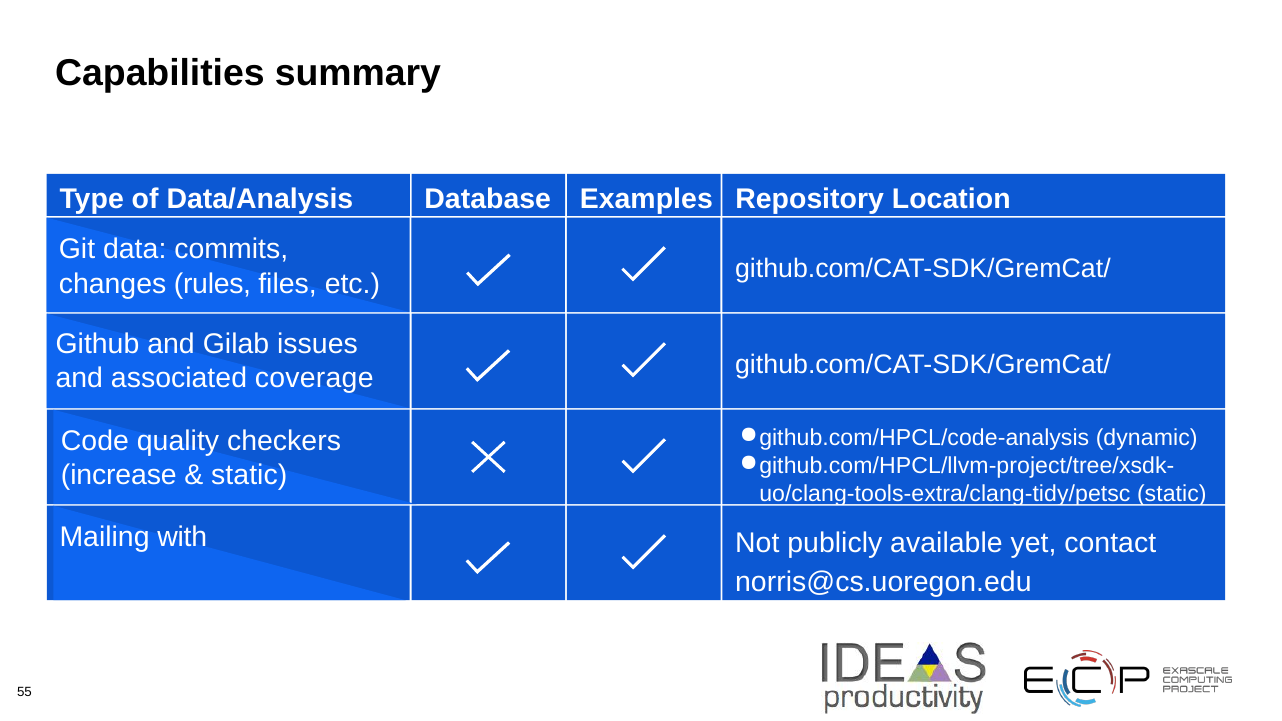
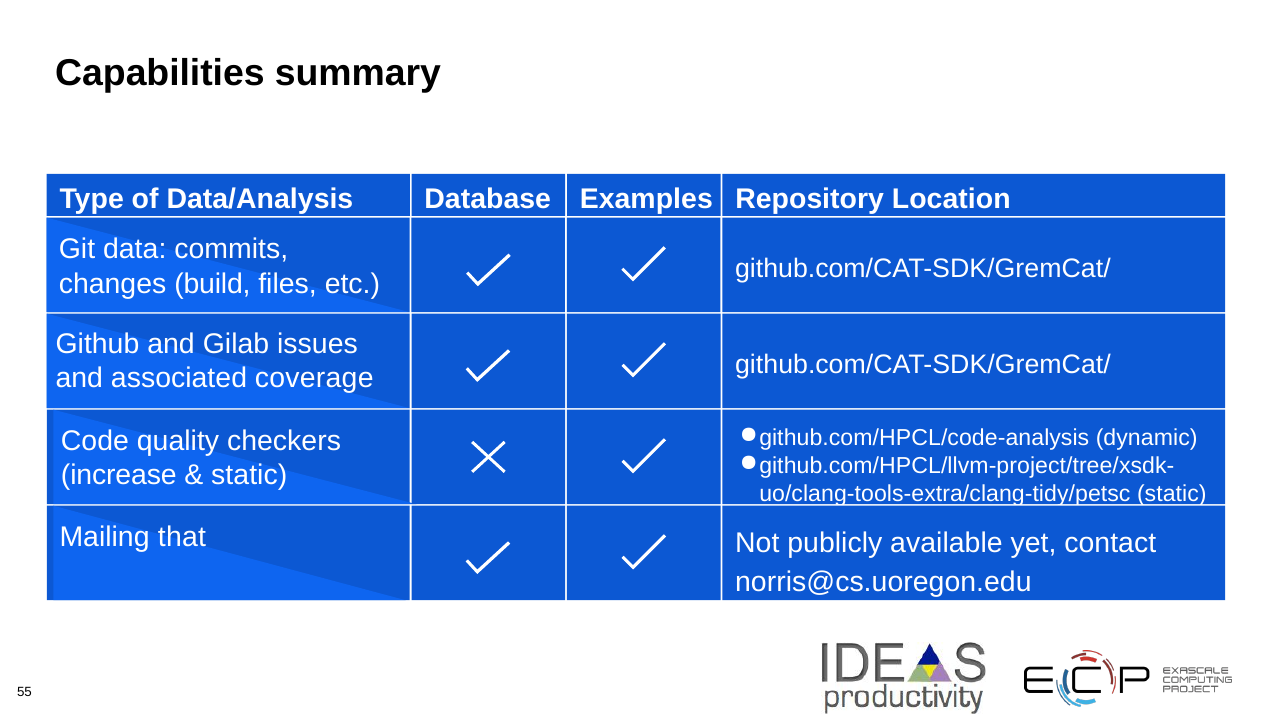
rules: rules -> build
with: with -> that
